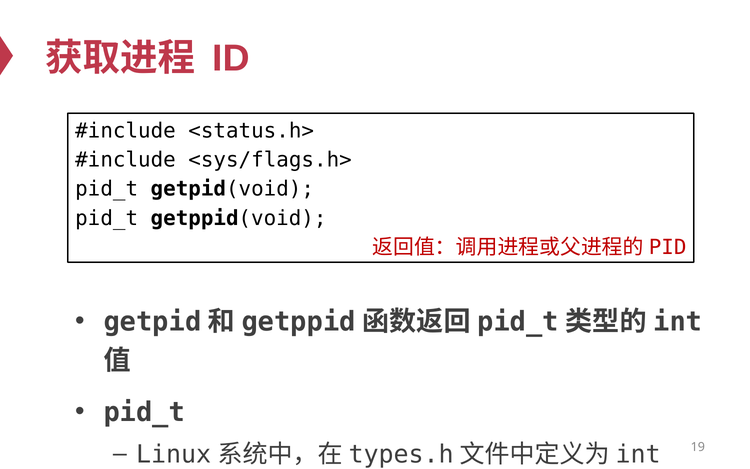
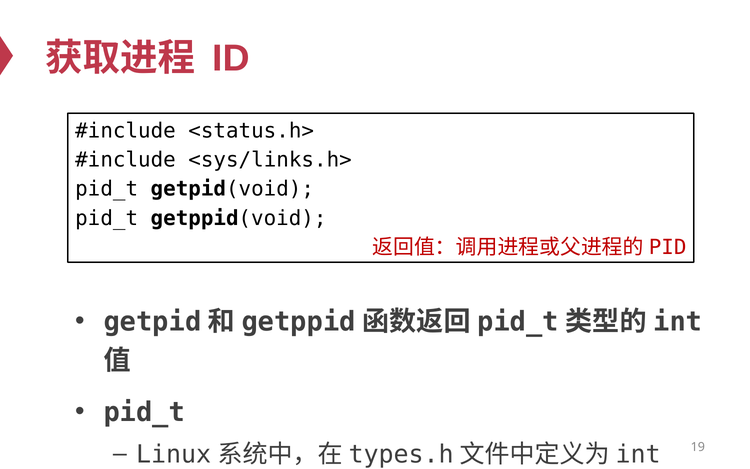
<sys/flags.h>: <sys/flags.h> -> <sys/links.h>
